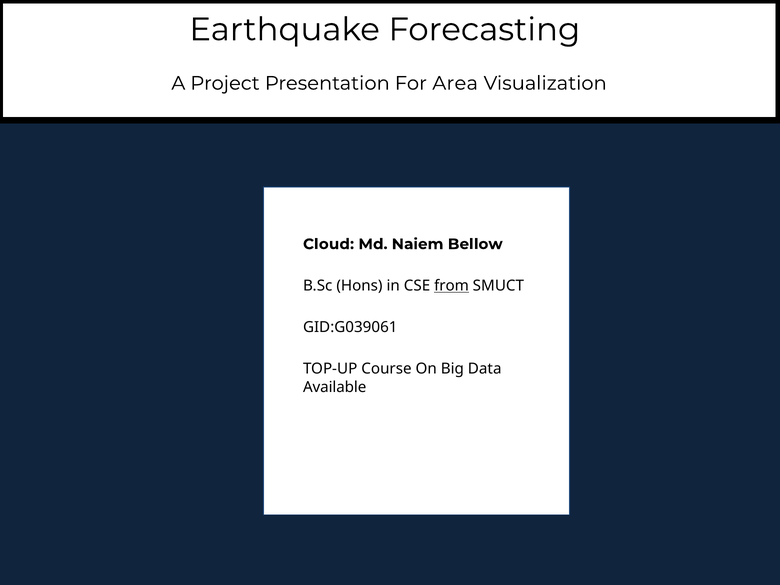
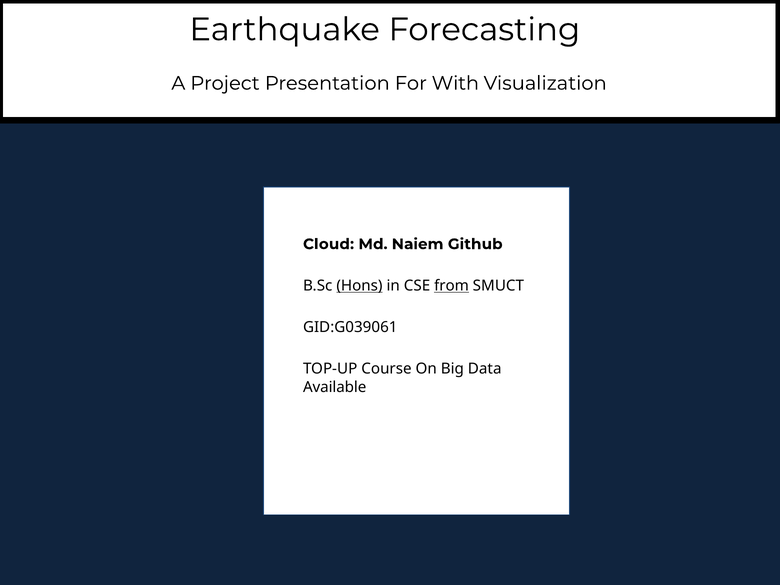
Area: Area -> With
Bellow: Bellow -> Github
Hons underline: none -> present
